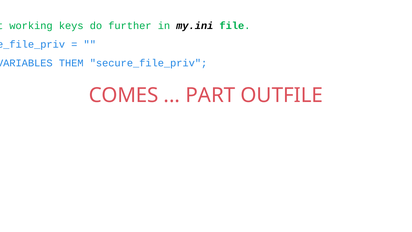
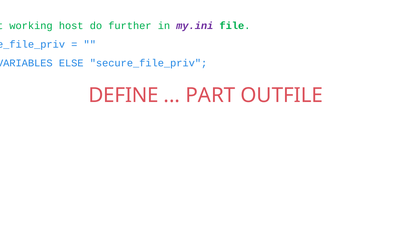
keys: keys -> host
my.ini colour: black -> purple
THEM: THEM -> ELSE
COMES: COMES -> DEFINE
